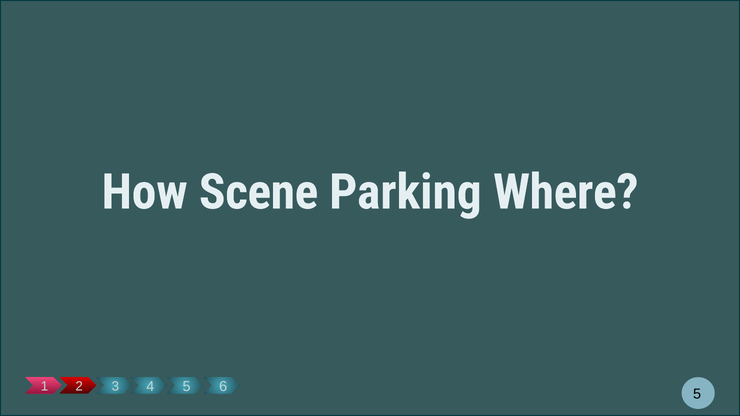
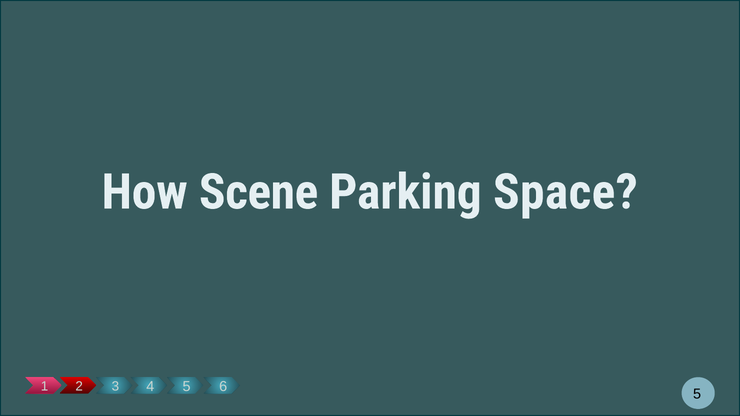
Where: Where -> Space
